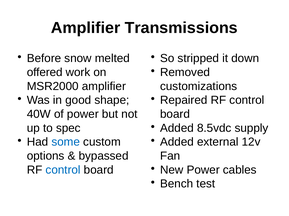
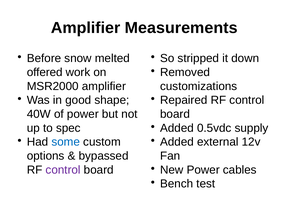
Transmissions: Transmissions -> Measurements
8.5vdc: 8.5vdc -> 0.5vdc
control at (63, 170) colour: blue -> purple
